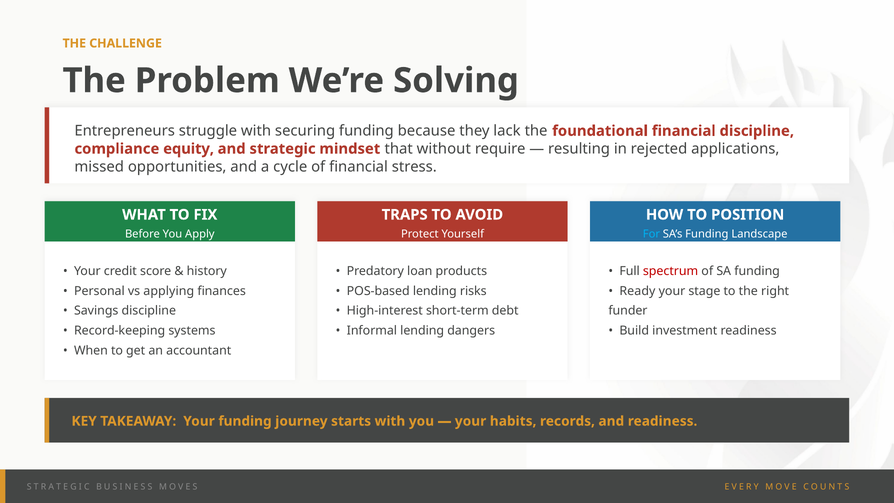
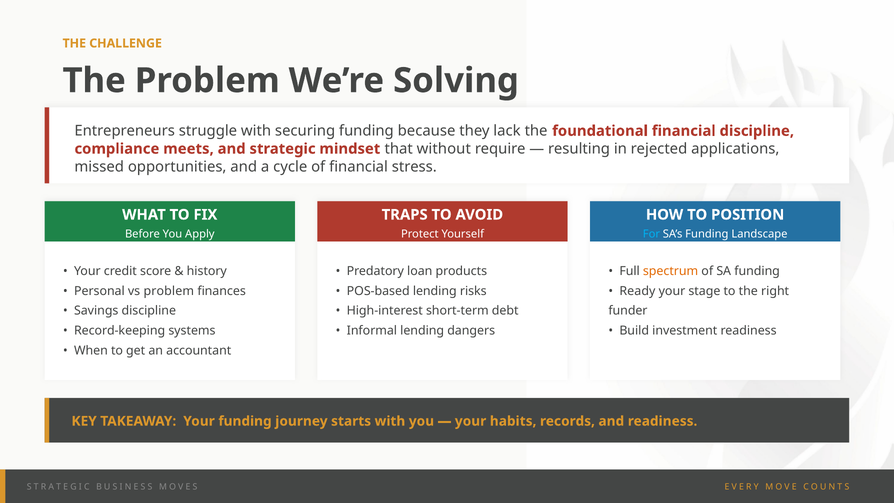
equity: equity -> meets
spectrum colour: red -> orange
vs applying: applying -> problem
